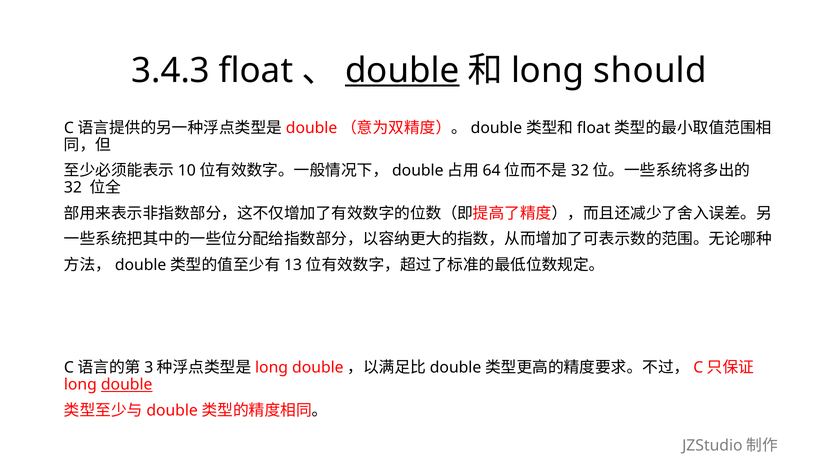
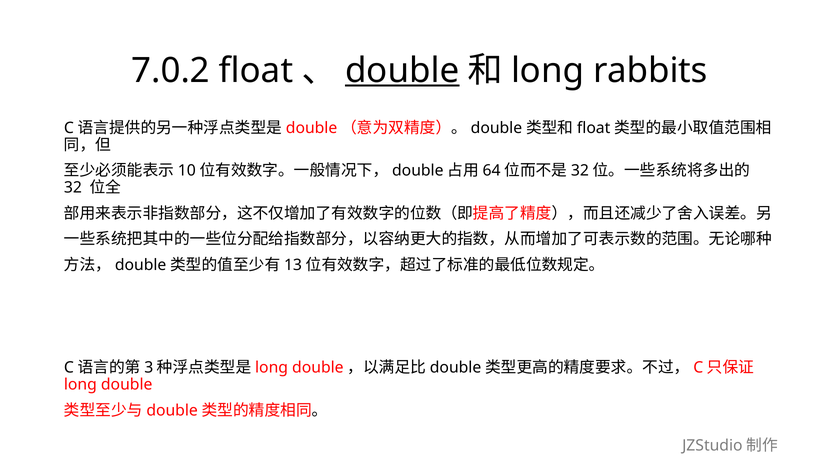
3.4.3: 3.4.3 -> 7.0.2
should: should -> rabbits
double at (127, 385) underline: present -> none
